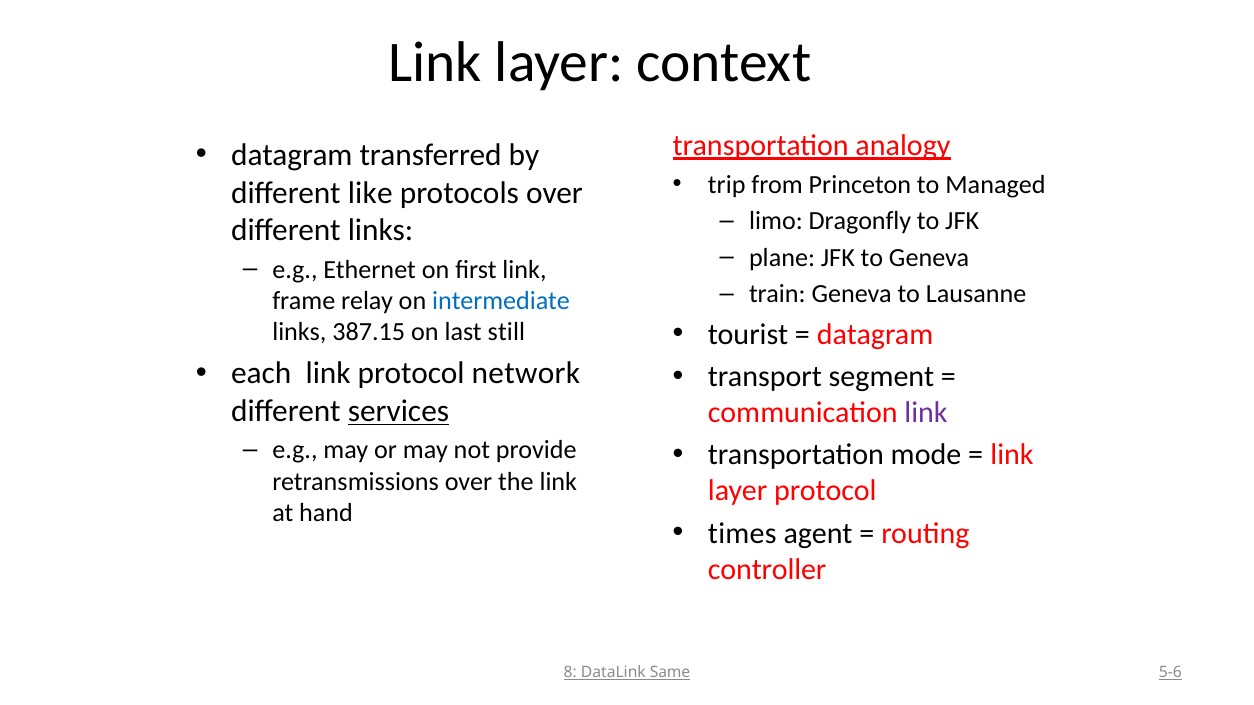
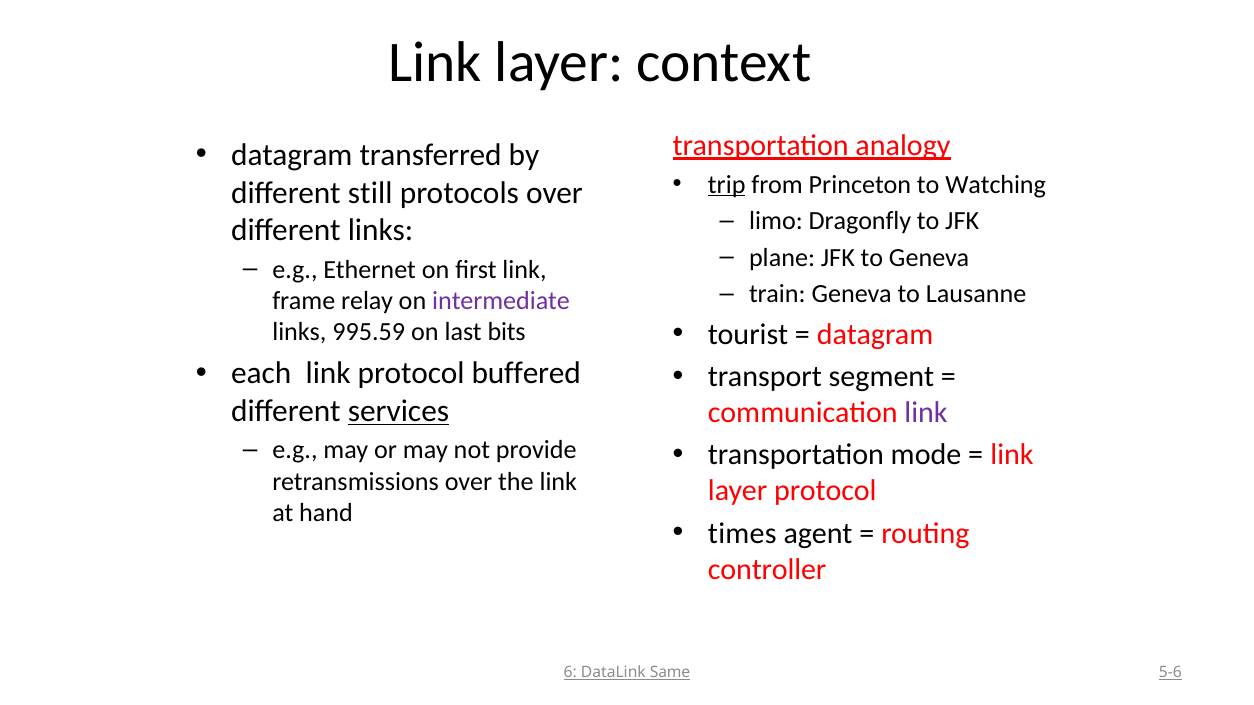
trip underline: none -> present
Managed: Managed -> Watching
like: like -> still
intermediate colour: blue -> purple
387.15: 387.15 -> 995.59
still: still -> bits
network: network -> buffered
8: 8 -> 6
